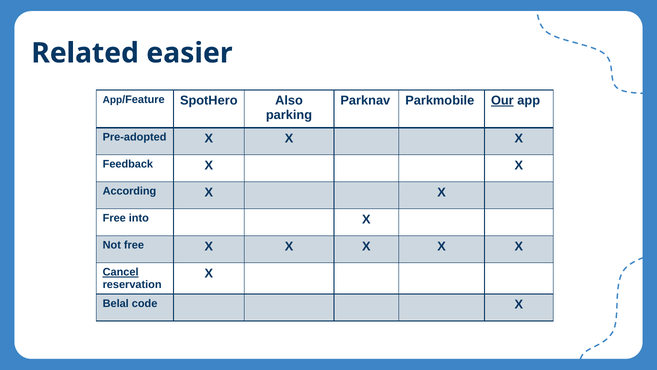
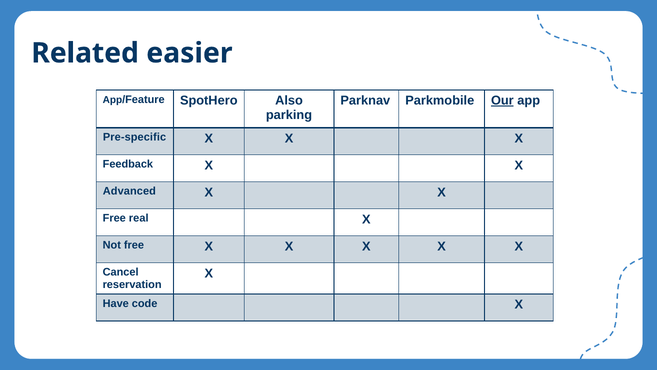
Pre-adopted: Pre-adopted -> Pre-specific
According: According -> Advanced
into: into -> real
Cancel underline: present -> none
Belal: Belal -> Have
